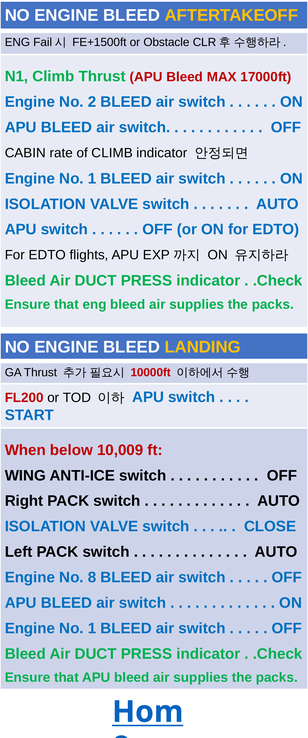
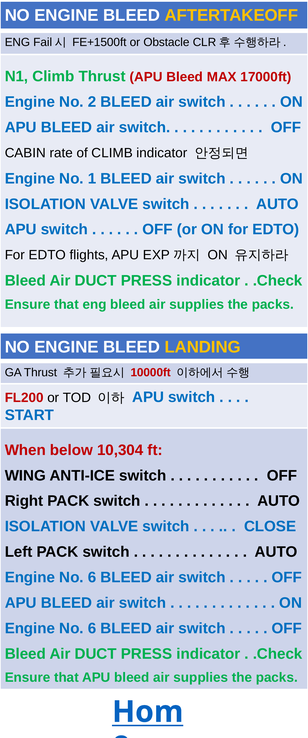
10,009: 10,009 -> 10,304
8 at (92, 577): 8 -> 6
1 at (92, 627): 1 -> 6
